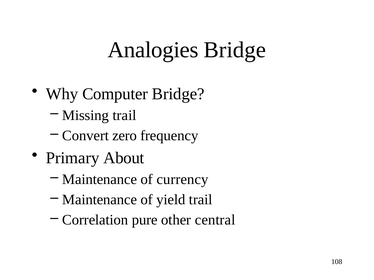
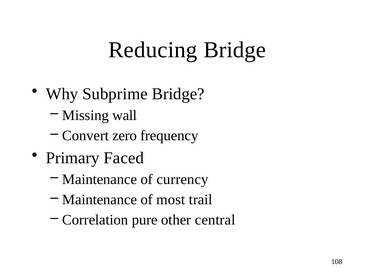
Analogies: Analogies -> Reducing
Computer: Computer -> Subprime
Missing trail: trail -> wall
About: About -> Faced
yield: yield -> most
